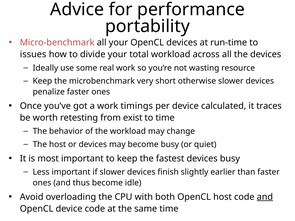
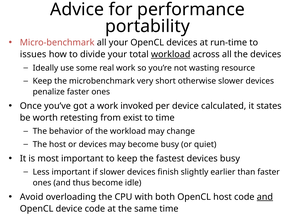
workload at (171, 54) underline: none -> present
timings: timings -> invoked
traces: traces -> states
